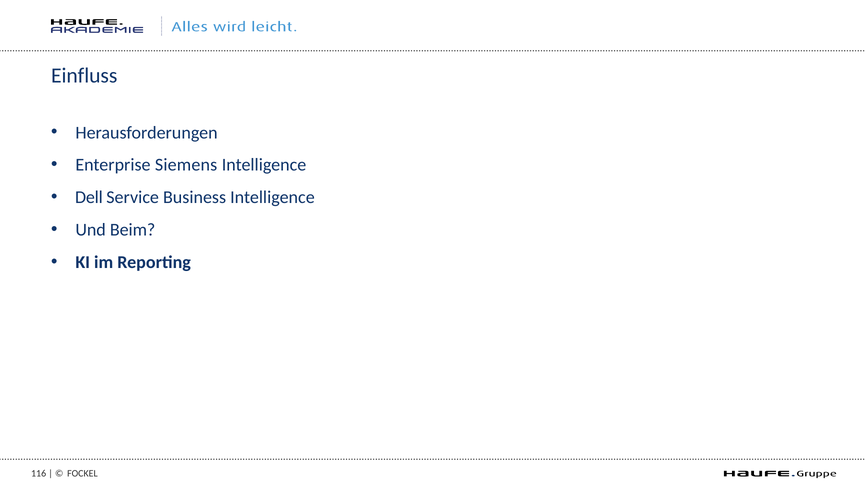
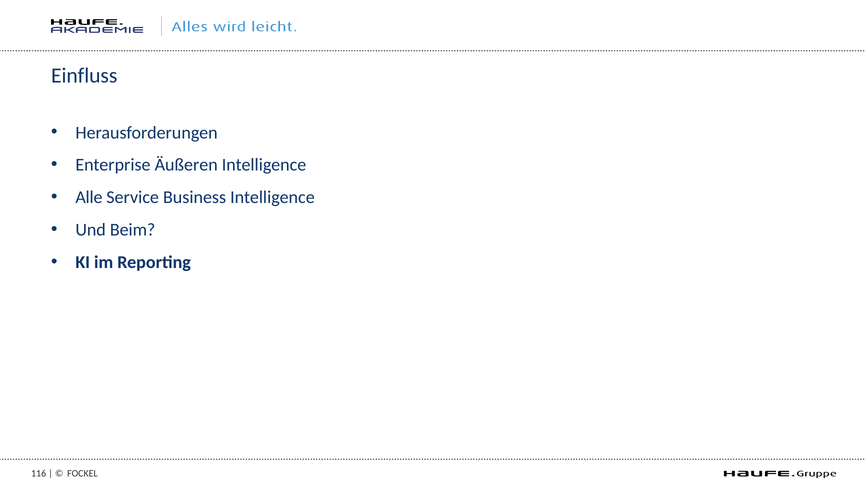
Siemens: Siemens -> Äußeren
Dell: Dell -> Alle
